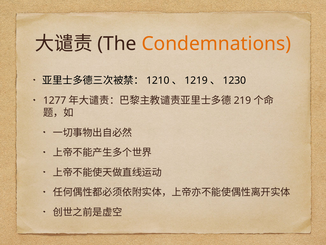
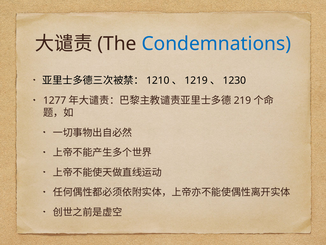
Condemnations colour: orange -> blue
